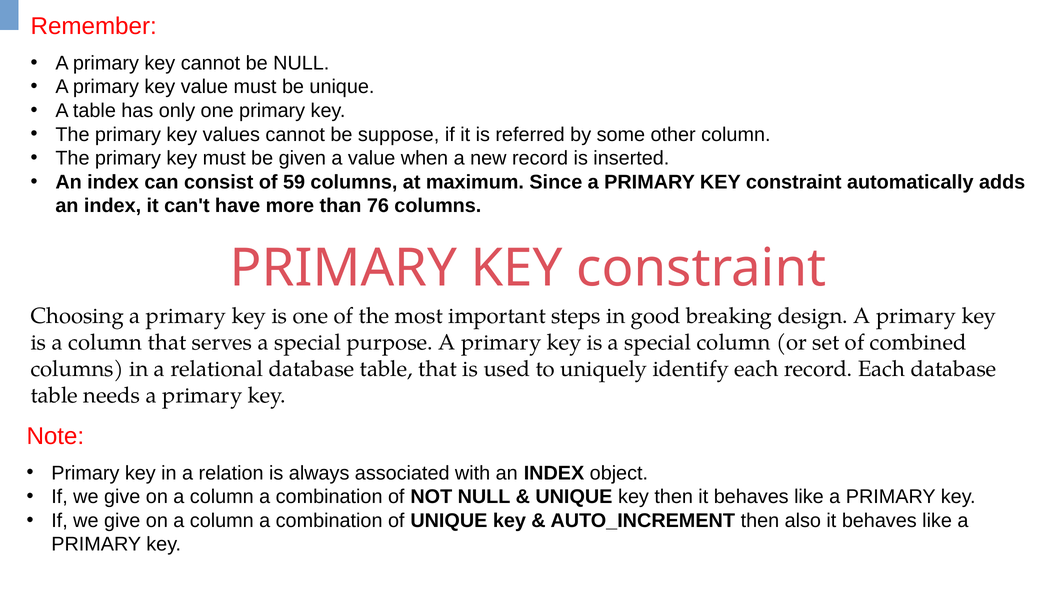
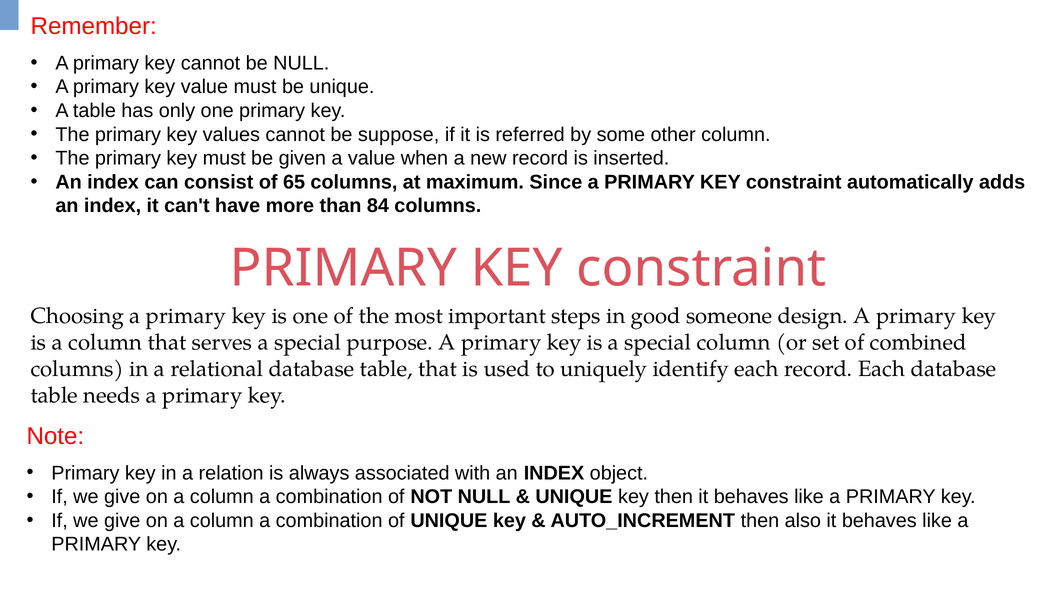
59: 59 -> 65
76: 76 -> 84
breaking: breaking -> someone
